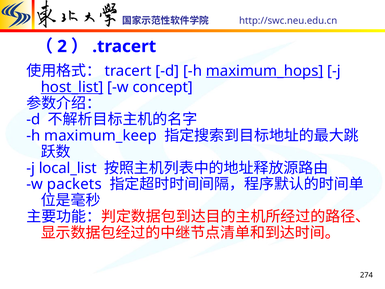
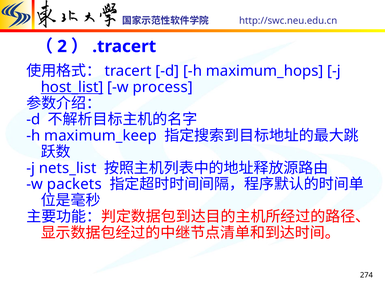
maximum_hops underline: present -> none
concept: concept -> process
local_list: local_list -> nets_list
